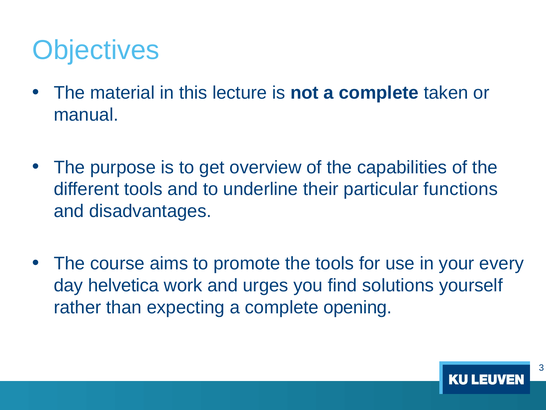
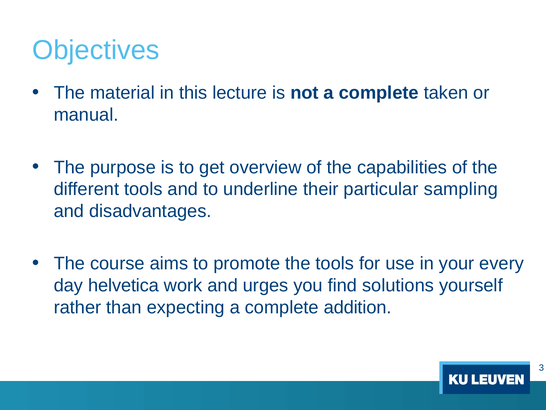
functions: functions -> sampling
opening: opening -> addition
